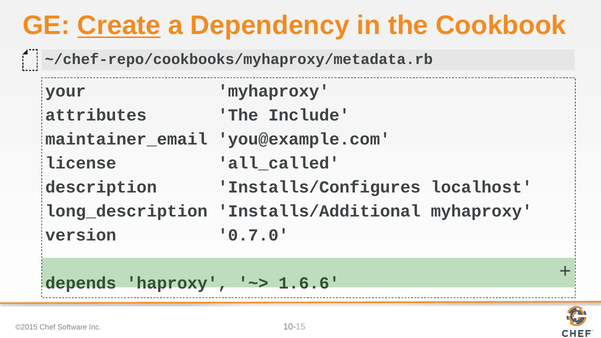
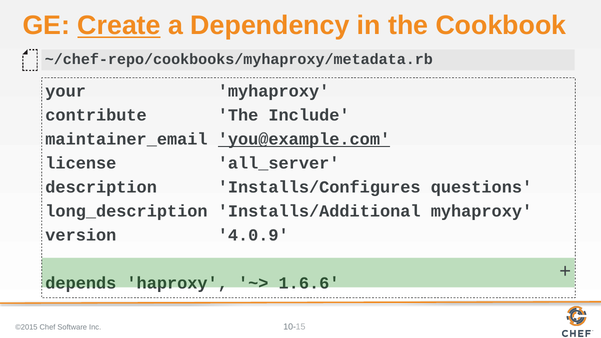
attributes: attributes -> contribute
you@example.com underline: none -> present
all_called: all_called -> all_server
localhost: localhost -> questions
0.7.0: 0.7.0 -> 4.0.9
